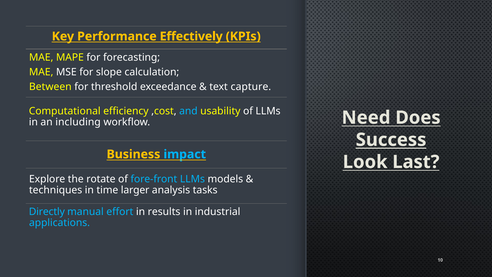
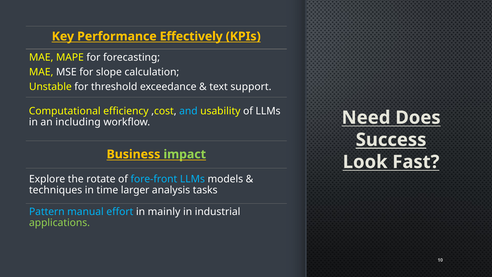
Between: Between -> Unstable
capture: capture -> support
impact colour: light blue -> light green
Last: Last -> Fast
Directly: Directly -> Pattern
results: results -> mainly
applications colour: light blue -> light green
